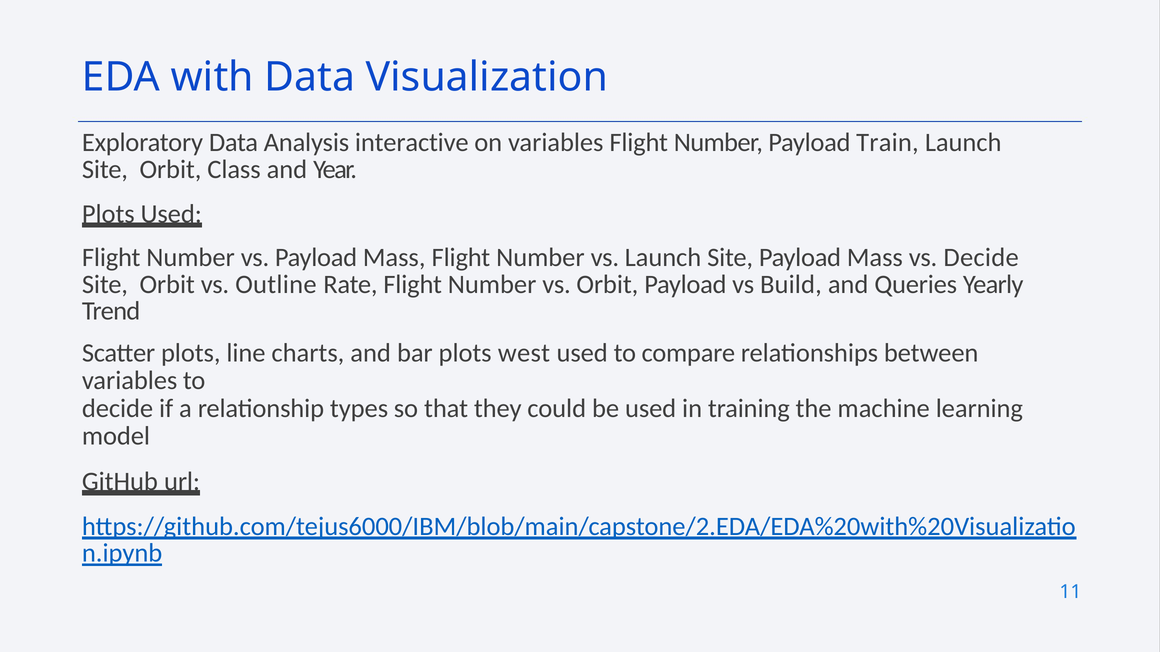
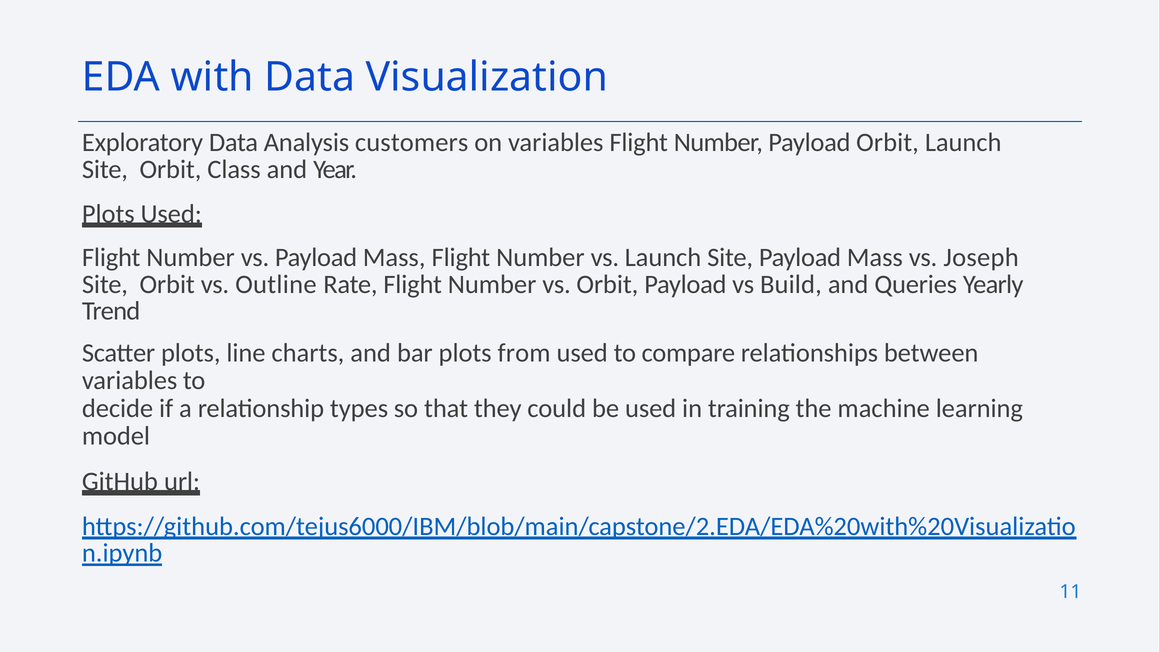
interactive: interactive -> customers
Payload Train: Train -> Orbit
vs Decide: Decide -> Joseph
west: west -> from
